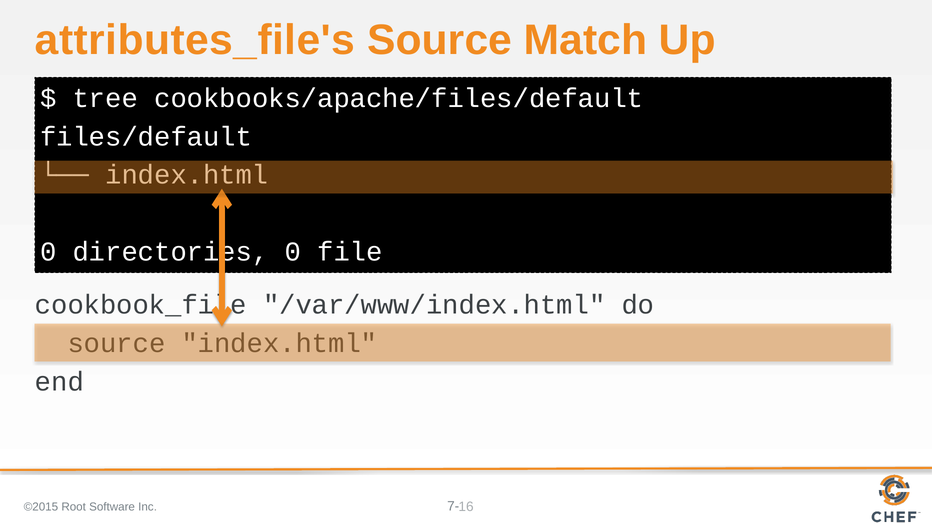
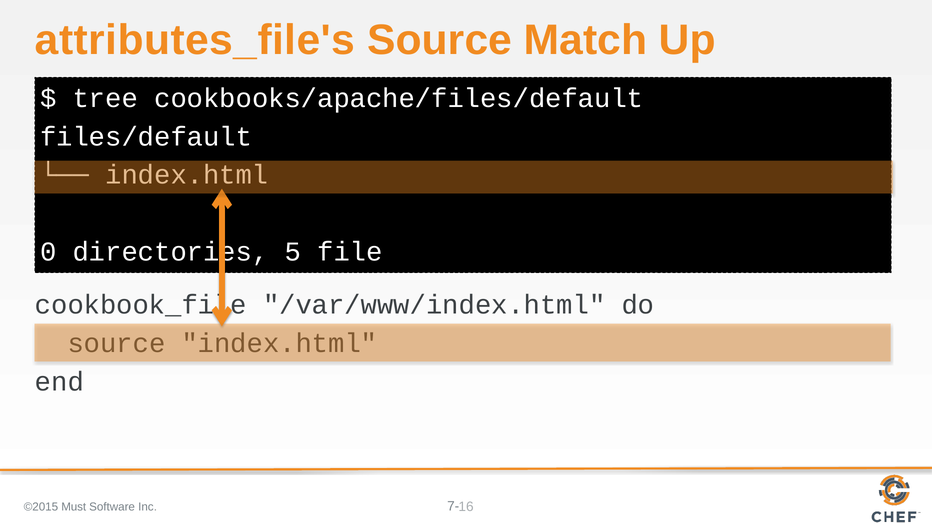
0 at (293, 252): 0 -> 5
Root: Root -> Must
